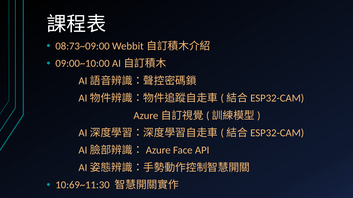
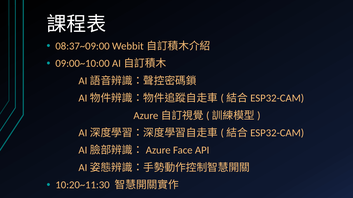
08:73~09:00: 08:73~09:00 -> 08:37~09:00
10:69~11:30: 10:69~11:30 -> 10:20~11:30
